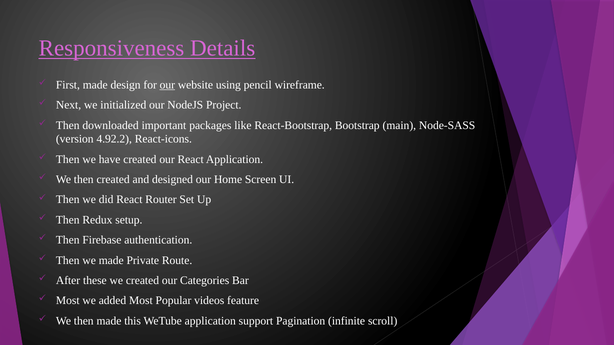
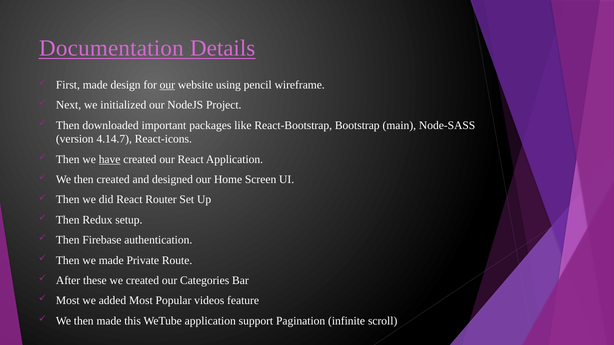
Responsiveness: Responsiveness -> Documentation
4.92.2: 4.92.2 -> 4.14.7
have underline: none -> present
